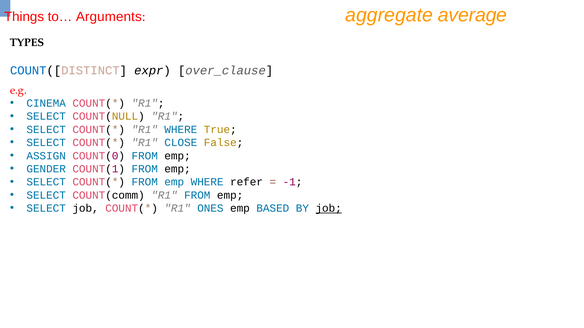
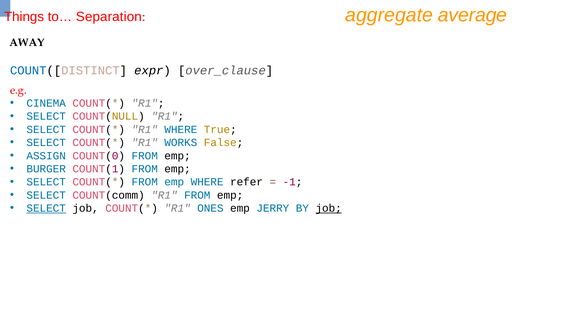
Arguments: Arguments -> Separation
TYPES: TYPES -> AWAY
CLOSE: CLOSE -> WORKS
GENDER: GENDER -> BURGER
SELECT at (46, 209) underline: none -> present
BASED: BASED -> JERRY
